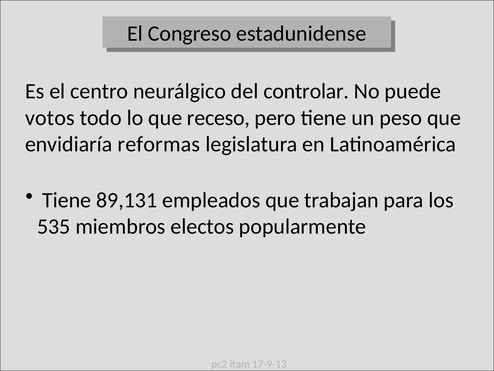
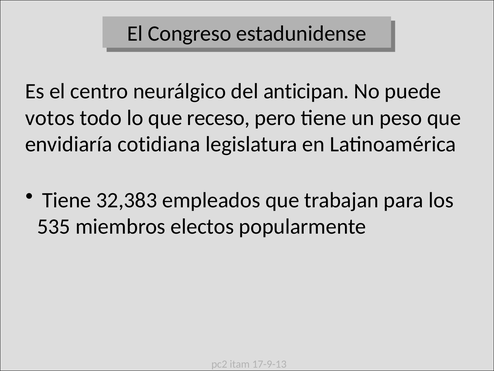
controlar: controlar -> anticipan
reformas: reformas -> cotidiana
89,131: 89,131 -> 32,383
